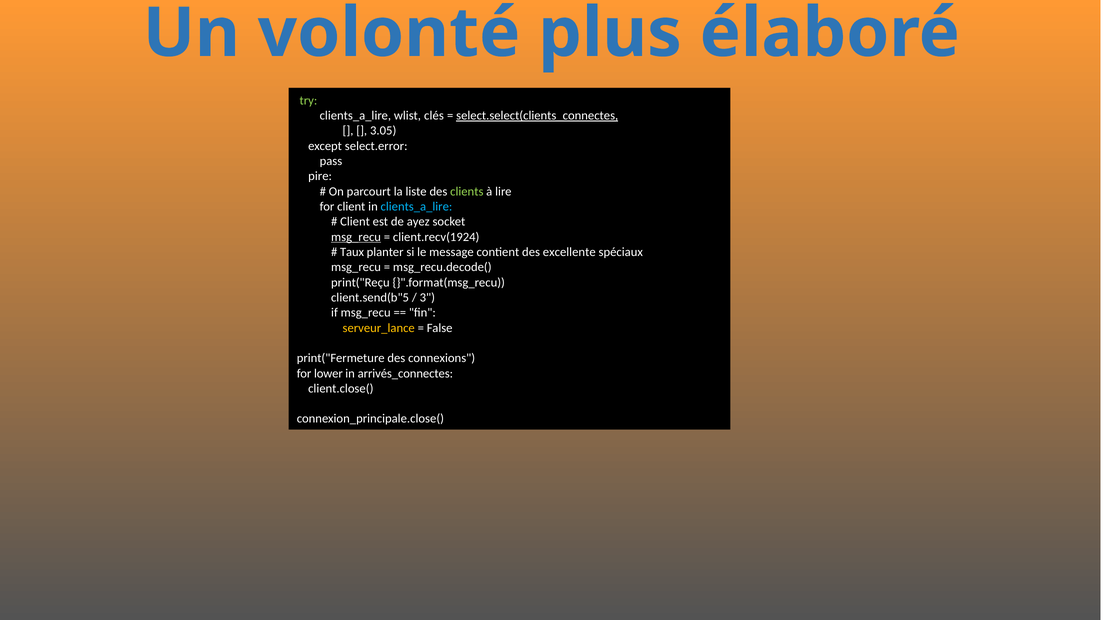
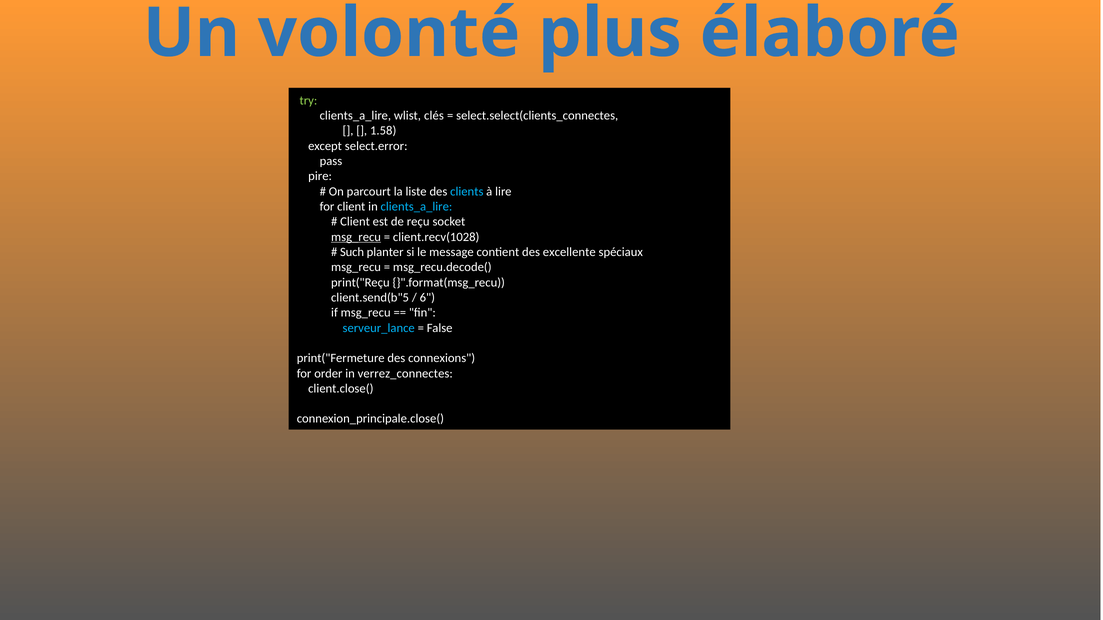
select.select(clients_connectes underline: present -> none
3.05: 3.05 -> 1.58
clients colour: light green -> light blue
ayez: ayez -> reçu
client.recv(1924: client.recv(1924 -> client.recv(1028
Taux: Taux -> Such
3: 3 -> 6
serveur_lance colour: yellow -> light blue
lower: lower -> order
arrivés_connectes: arrivés_connectes -> verrez_connectes
